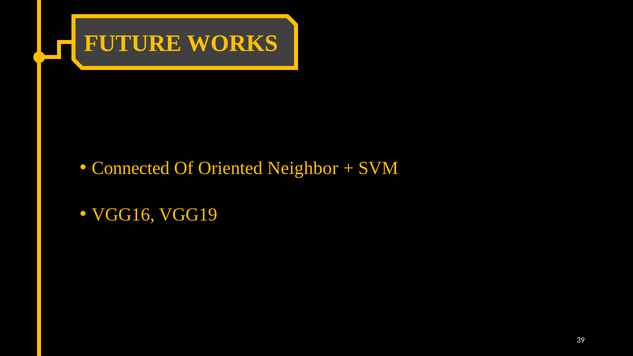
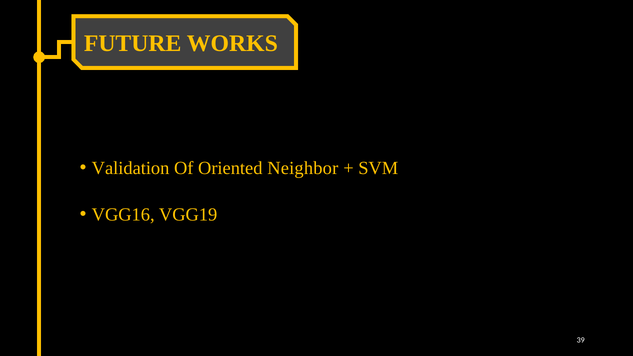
Connected: Connected -> Validation
